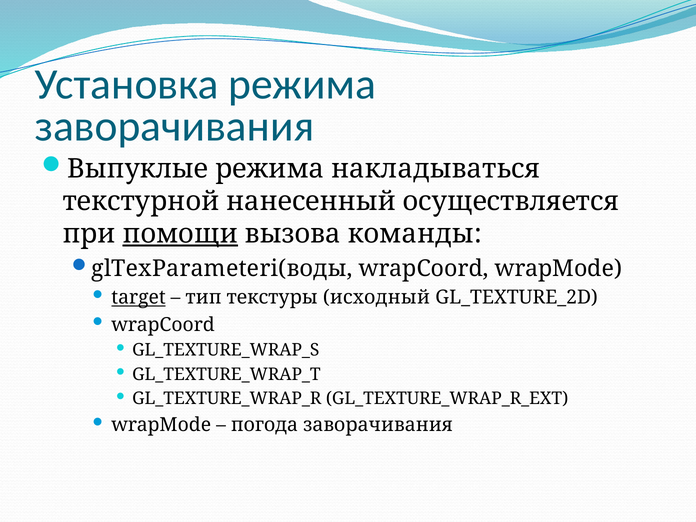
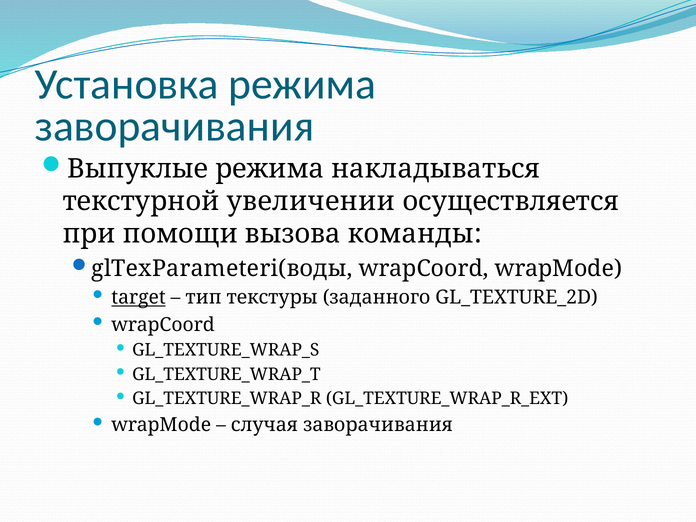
нанесенный: нанесенный -> увеличении
помощи underline: present -> none
исходный: исходный -> заданного
погода: погода -> случая
